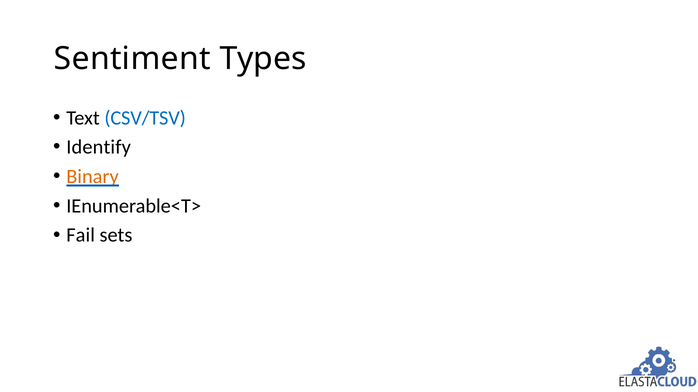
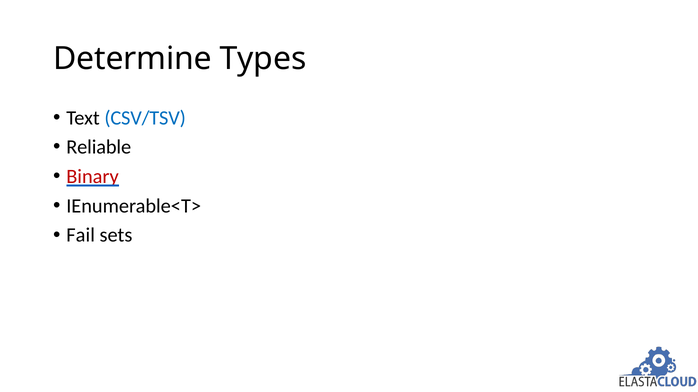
Sentiment: Sentiment -> Determine
Identify: Identify -> Reliable
Binary colour: orange -> red
